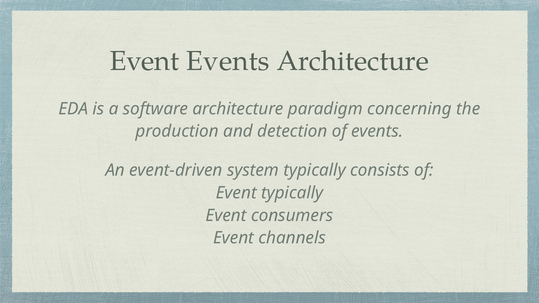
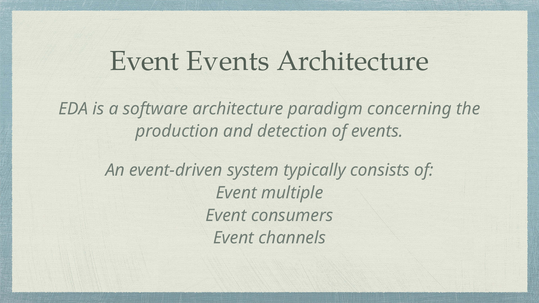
Event typically: typically -> multiple
